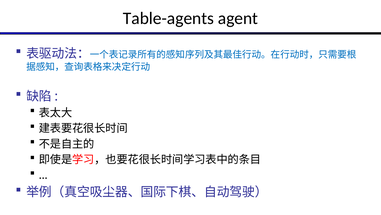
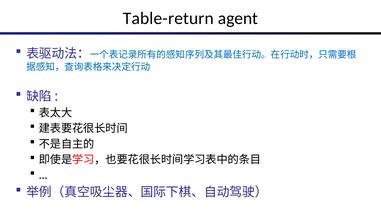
Table-agents: Table-agents -> Table-return
